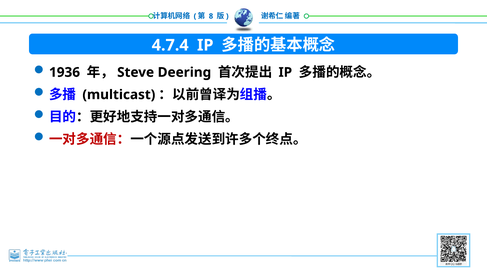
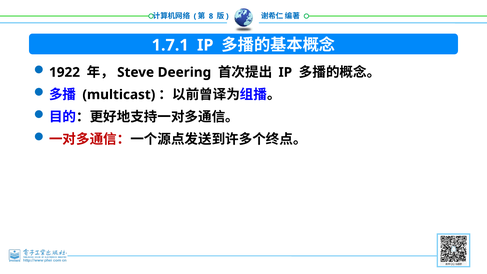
4.7.4: 4.7.4 -> 1.7.1
1936: 1936 -> 1922
